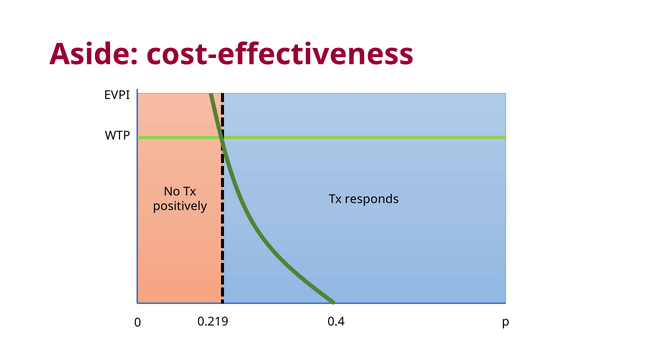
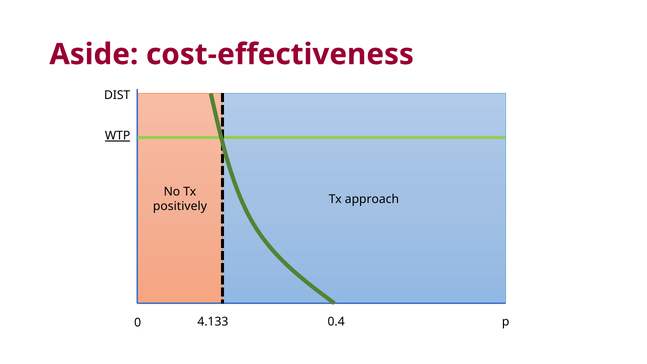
EVPI: EVPI -> DIST
WTP underline: none -> present
responds: responds -> approach
0.219: 0.219 -> 4.133
